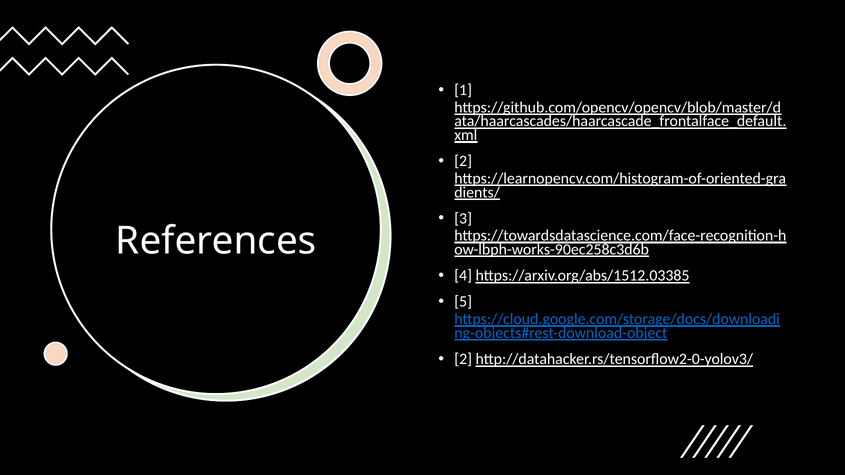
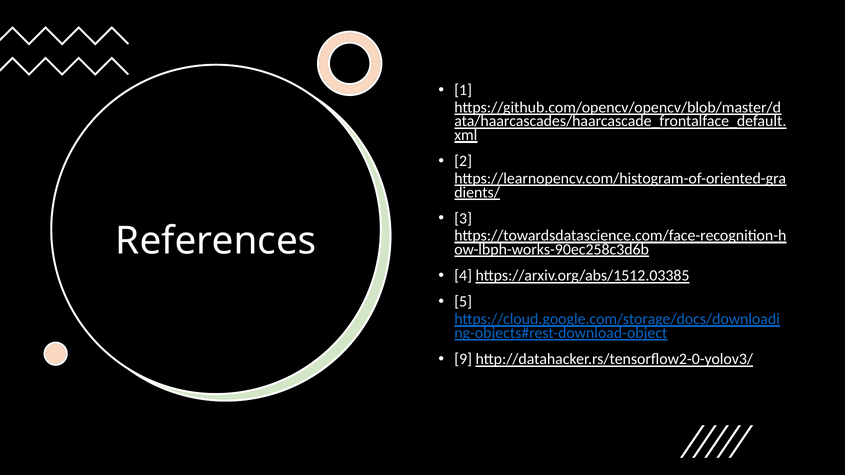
2 at (463, 359): 2 -> 9
